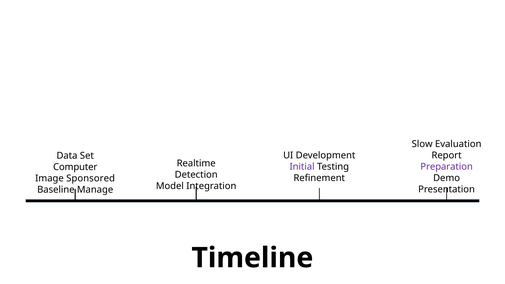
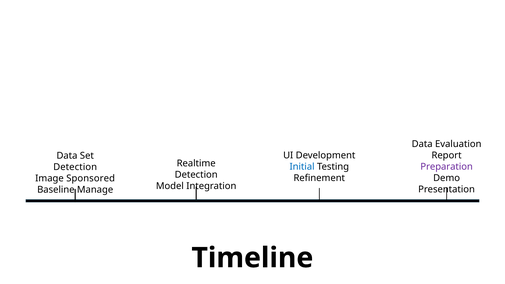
Slow at (422, 144): Slow -> Data
Initial colour: purple -> blue
Computer at (75, 167): Computer -> Detection
